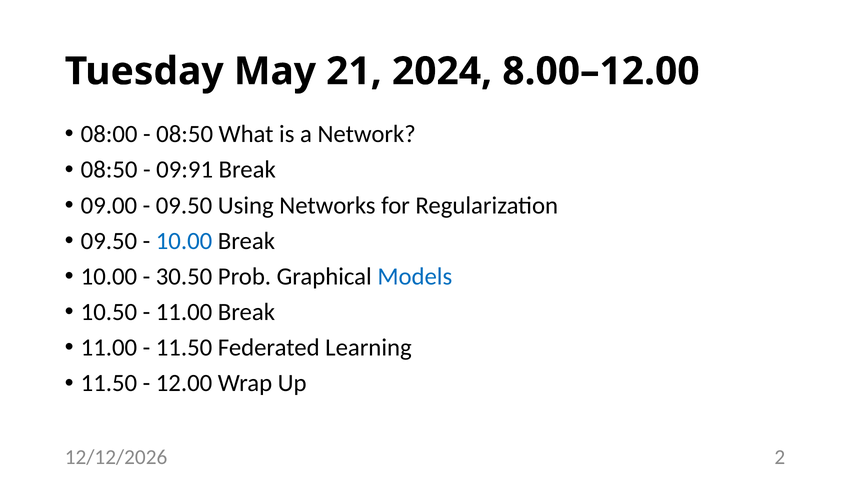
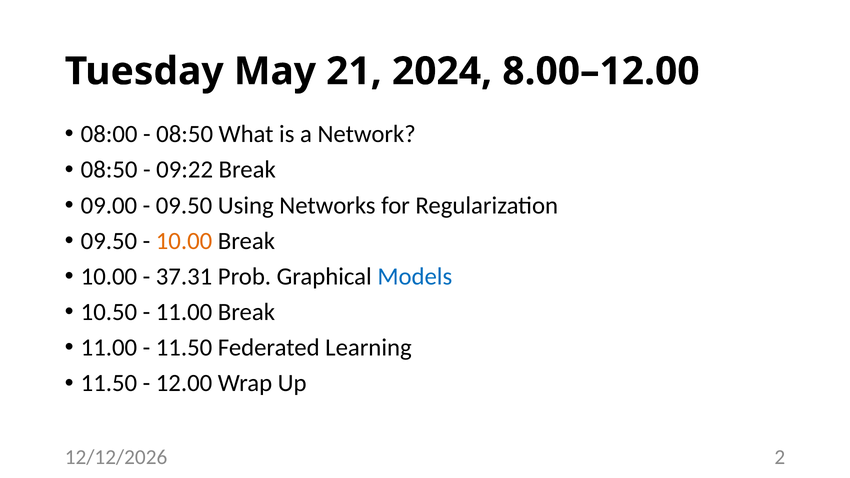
09:91: 09:91 -> 09:22
10.00 at (184, 241) colour: blue -> orange
30.50: 30.50 -> 37.31
